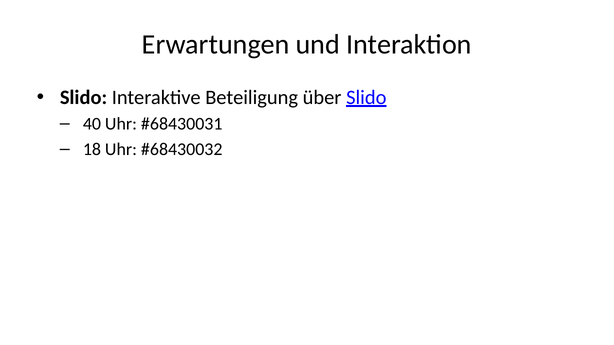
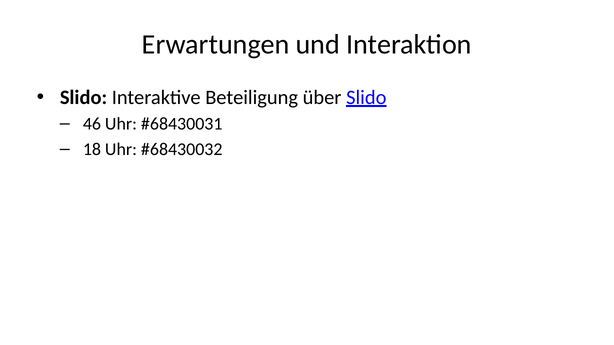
40: 40 -> 46
